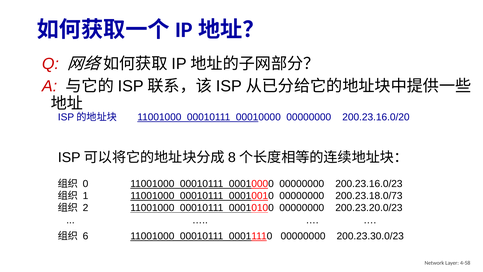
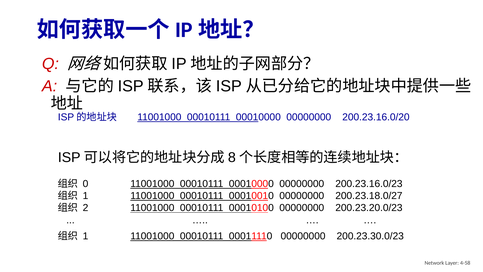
200.23.18.0/73: 200.23.18.0/73 -> 200.23.18.0/27
6 at (86, 236): 6 -> 1
